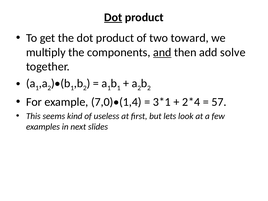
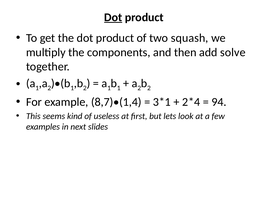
toward: toward -> squash
and underline: present -> none
7,0)•(1,4: 7,0)•(1,4 -> 8,7)•(1,4
57: 57 -> 94
